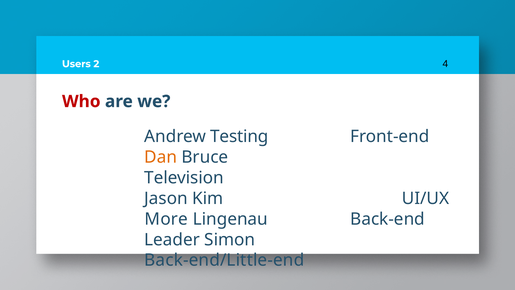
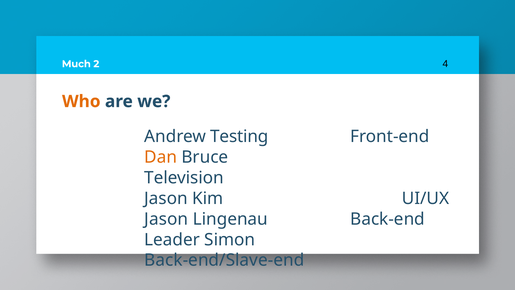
Users: Users -> Much
Who colour: red -> orange
More at (166, 219): More -> Jason
Back-end/Little-end: Back-end/Little-end -> Back-end/Slave-end
